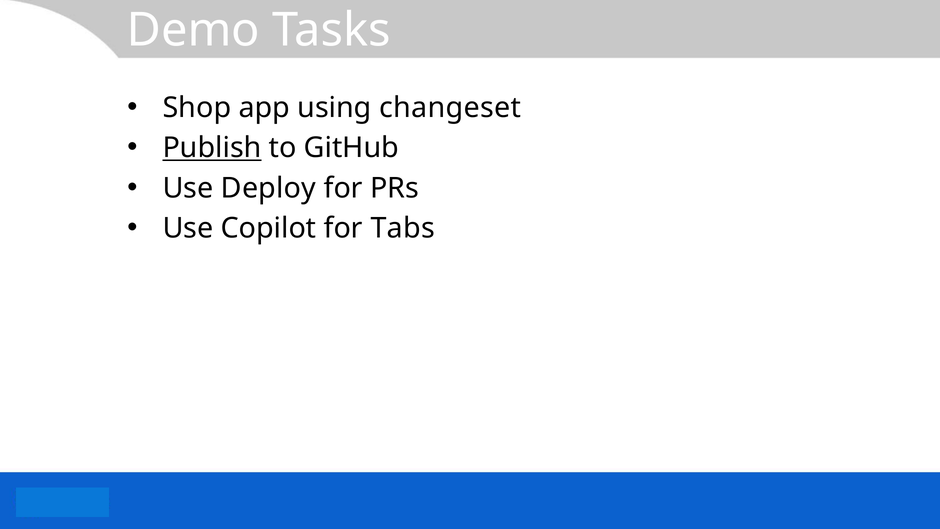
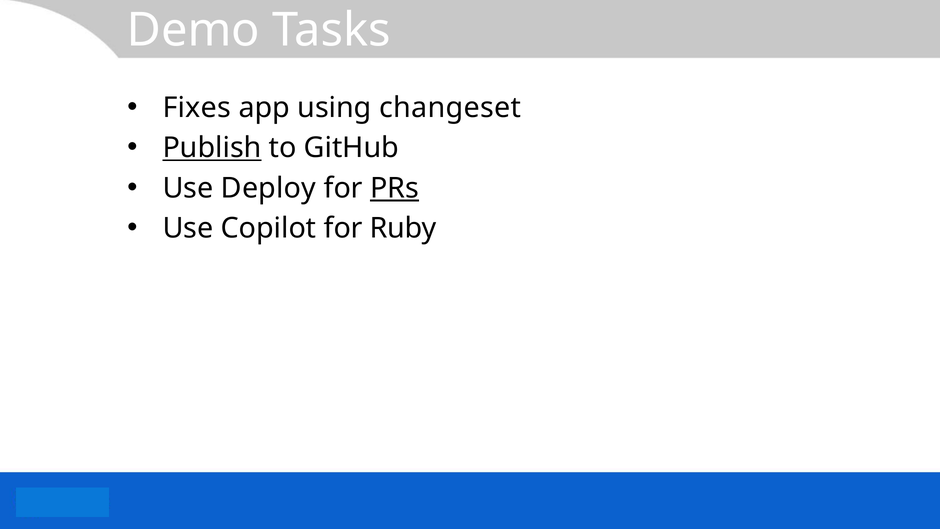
Shop: Shop -> Fixes
PRs underline: none -> present
Tabs: Tabs -> Ruby
